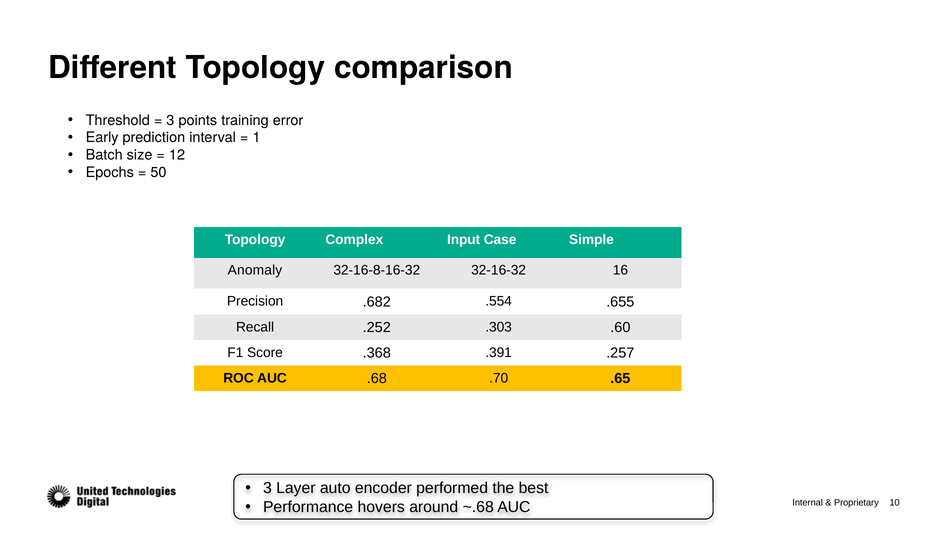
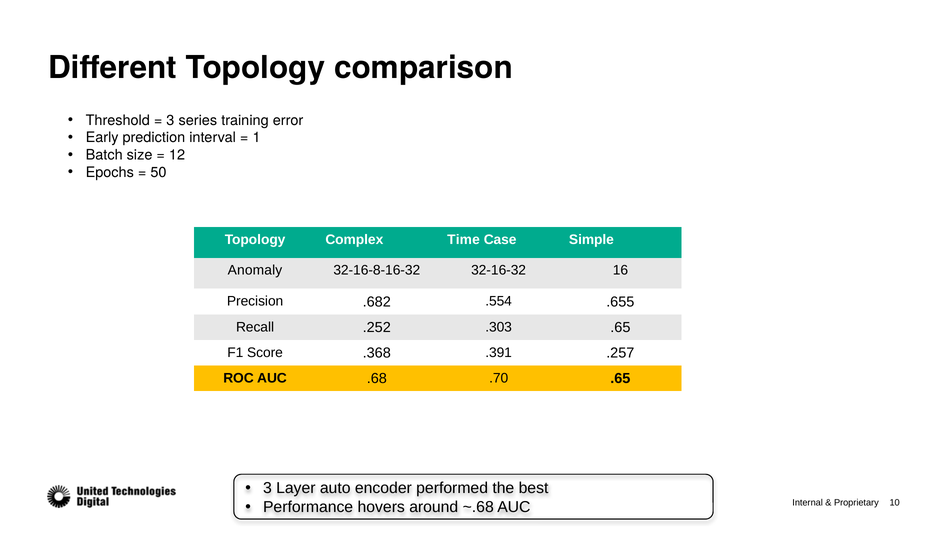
points: points -> series
Input: Input -> Time
.303 .60: .60 -> .65
